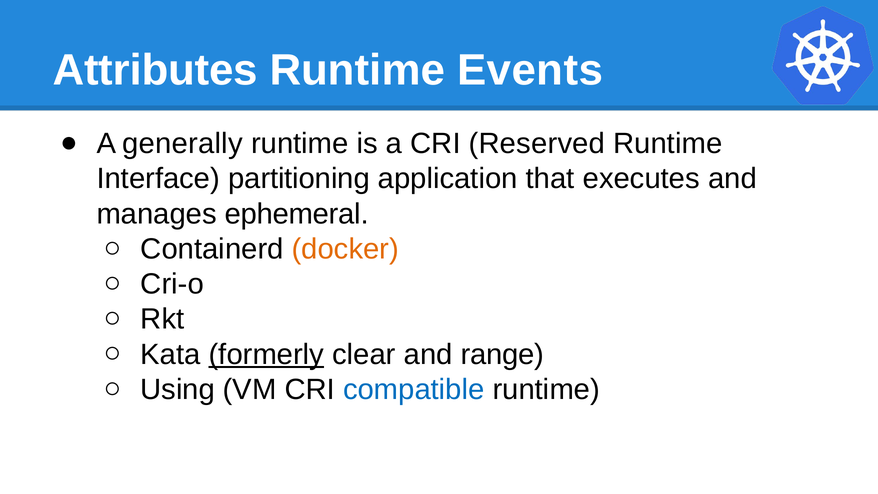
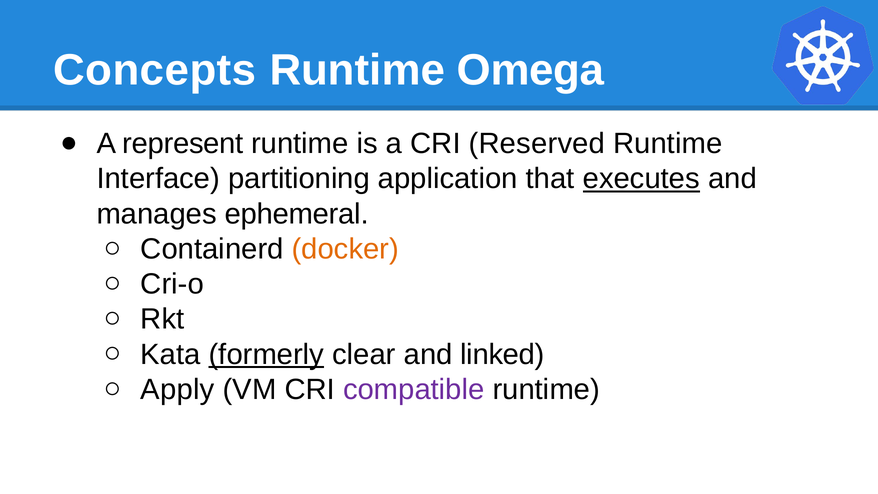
Attributes: Attributes -> Concepts
Events: Events -> Omega
generally: generally -> represent
executes underline: none -> present
range: range -> linked
Using: Using -> Apply
compatible colour: blue -> purple
